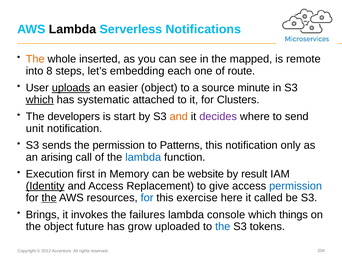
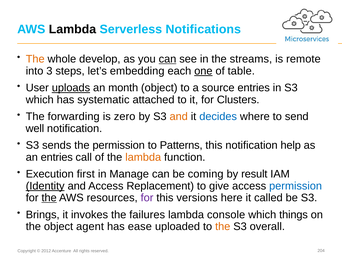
inserted: inserted -> develop
can at (167, 59) underline: none -> present
mapped: mapped -> streams
8: 8 -> 3
one underline: none -> present
route: route -> table
easier: easier -> month
source minute: minute -> entries
which at (40, 99) underline: present -> none
developers: developers -> forwarding
start: start -> zero
decides colour: purple -> blue
unit: unit -> well
only: only -> help
an arising: arising -> entries
lambda at (143, 157) colour: blue -> orange
Memory: Memory -> Manage
website: website -> coming
for at (147, 197) colour: blue -> purple
exercise: exercise -> versions
future: future -> agent
grow: grow -> ease
the at (223, 226) colour: blue -> orange
tokens: tokens -> overall
